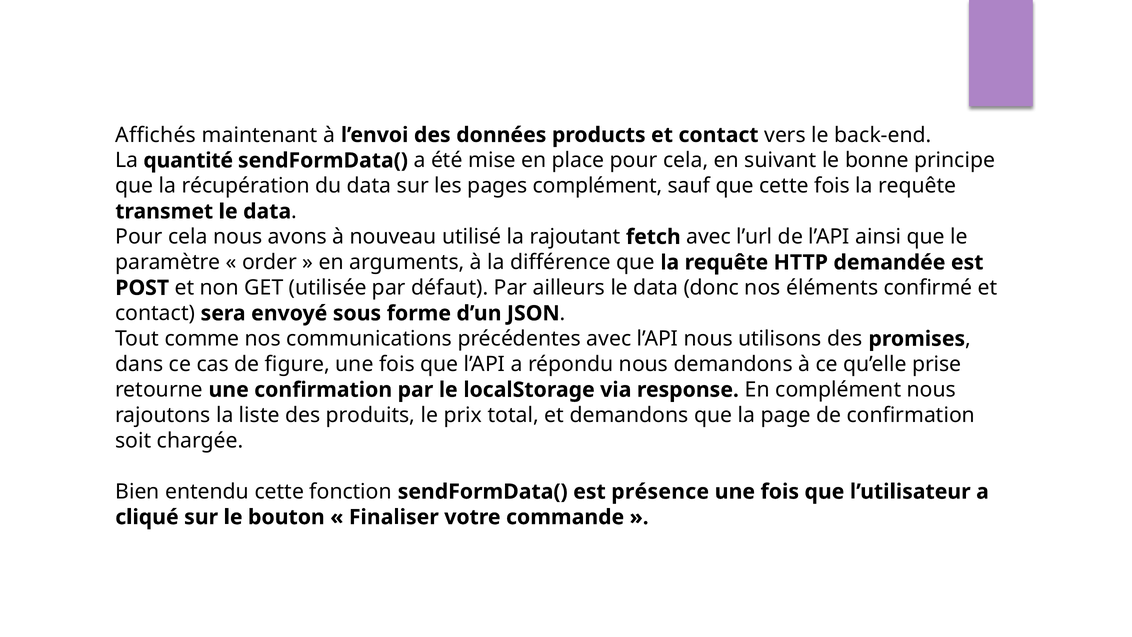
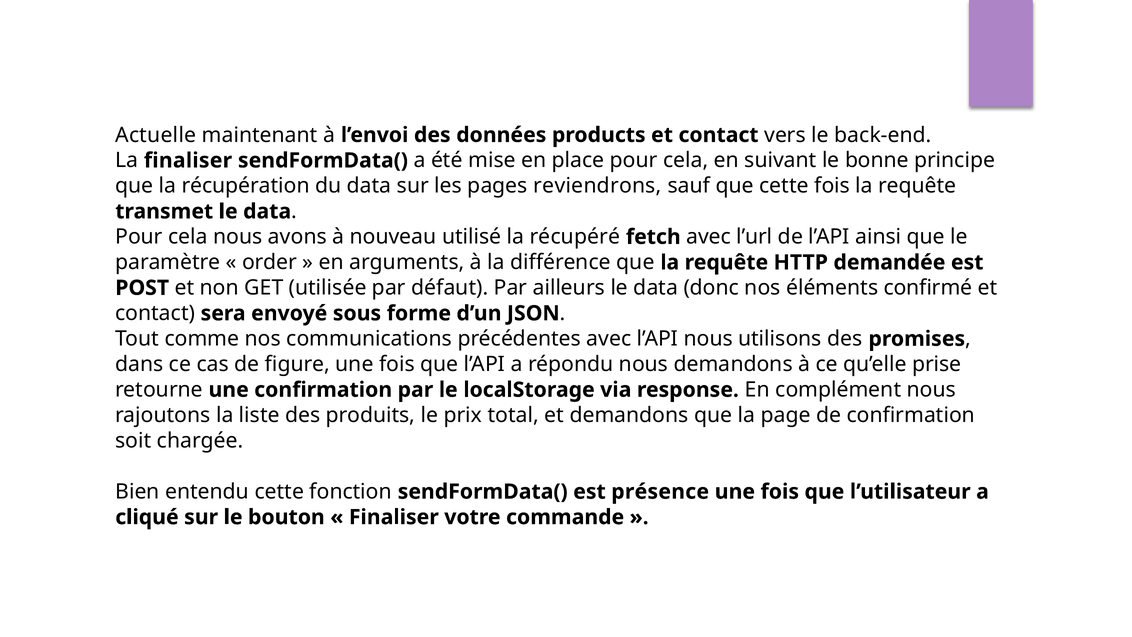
Affichés: Affichés -> Actuelle
La quantité: quantité -> finaliser
pages complément: complément -> reviendrons
rajoutant: rajoutant -> récupéré
